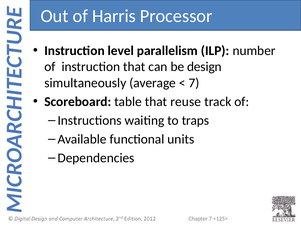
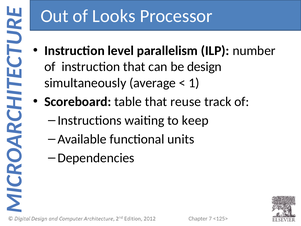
Harris: Harris -> Looks
7 at (194, 83): 7 -> 1
traps: traps -> keep
